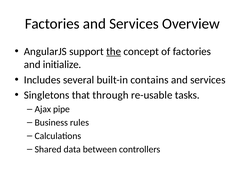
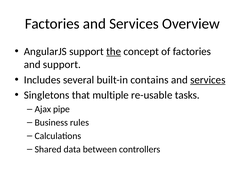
and initialize: initialize -> support
services at (208, 80) underline: none -> present
through: through -> multiple
